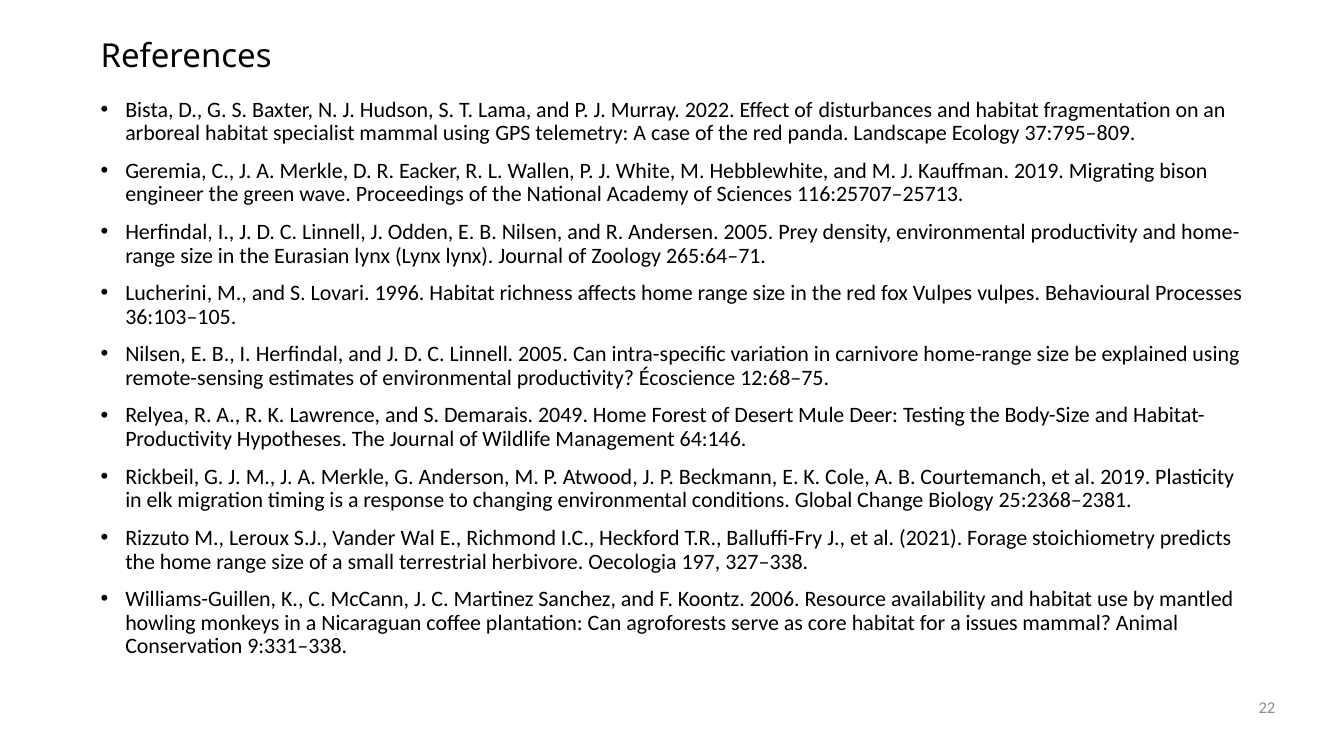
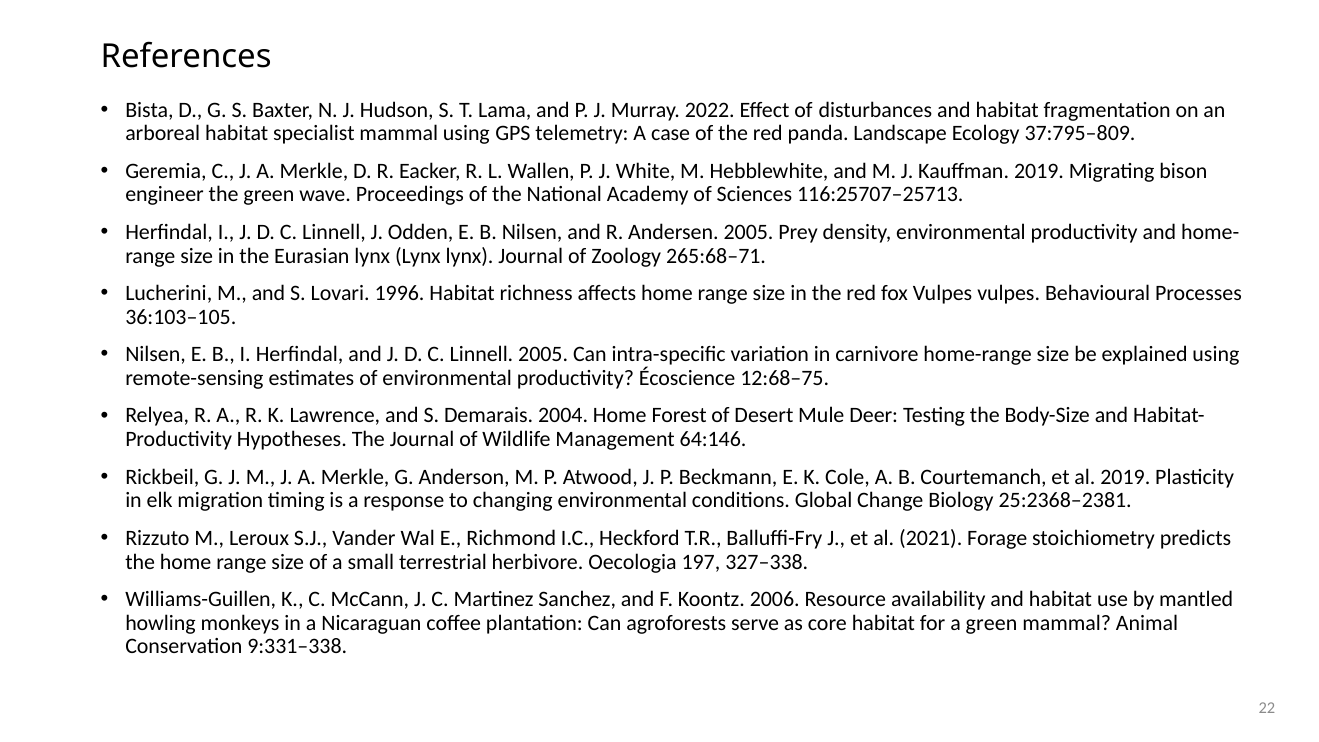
265:64–71: 265:64–71 -> 265:68–71
2049: 2049 -> 2004
a issues: issues -> green
